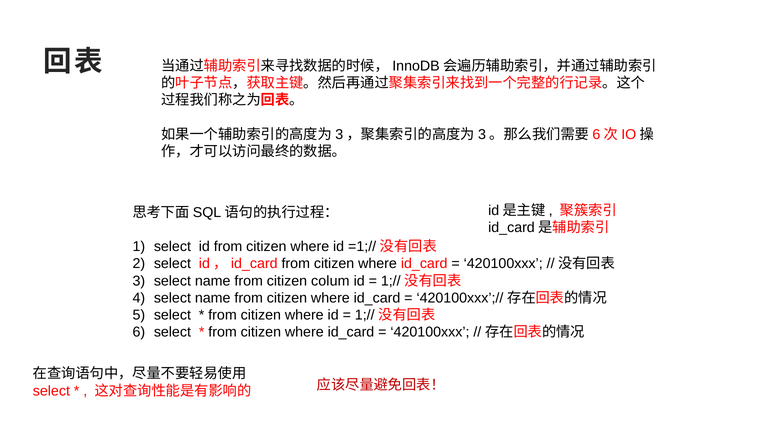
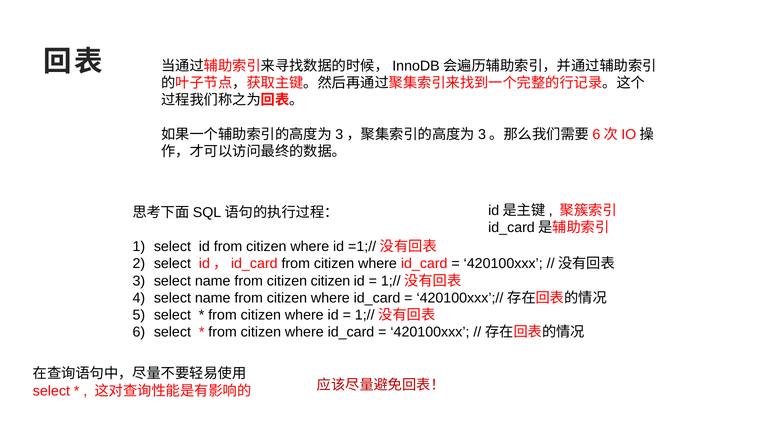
citizen colum: colum -> citizen
